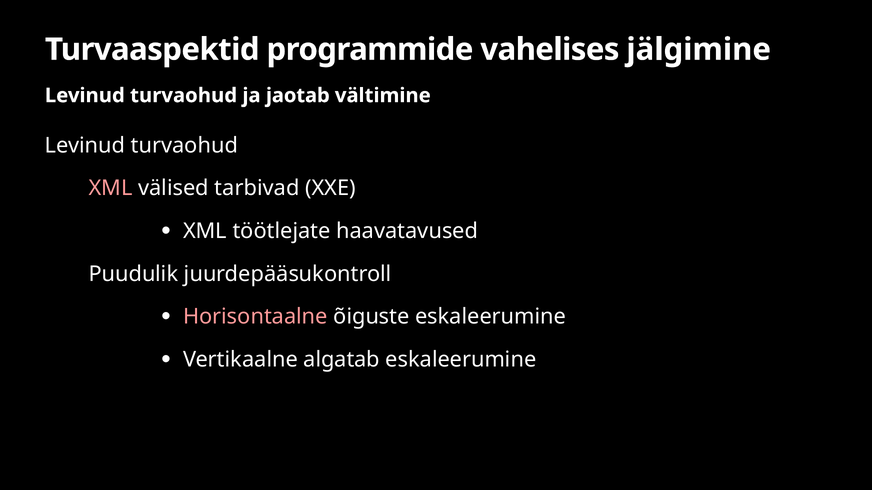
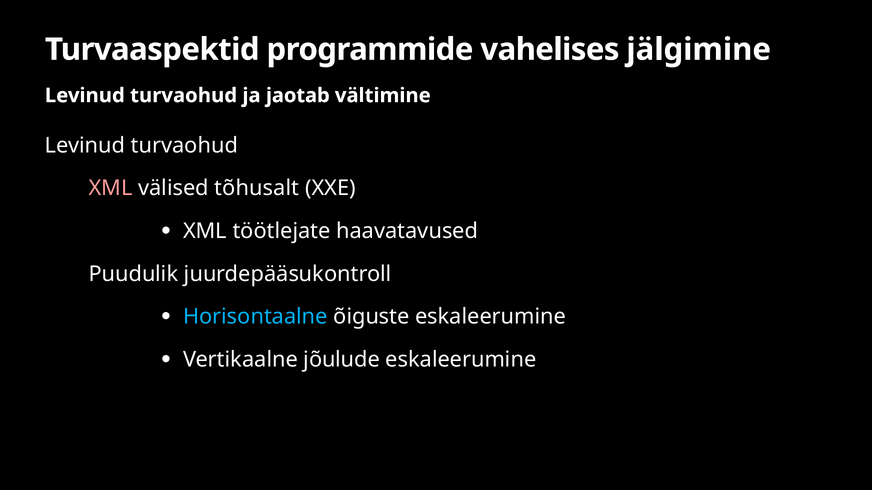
tarbivad: tarbivad -> tõhusalt
Horisontaalne colour: pink -> light blue
algatab: algatab -> jõulude
